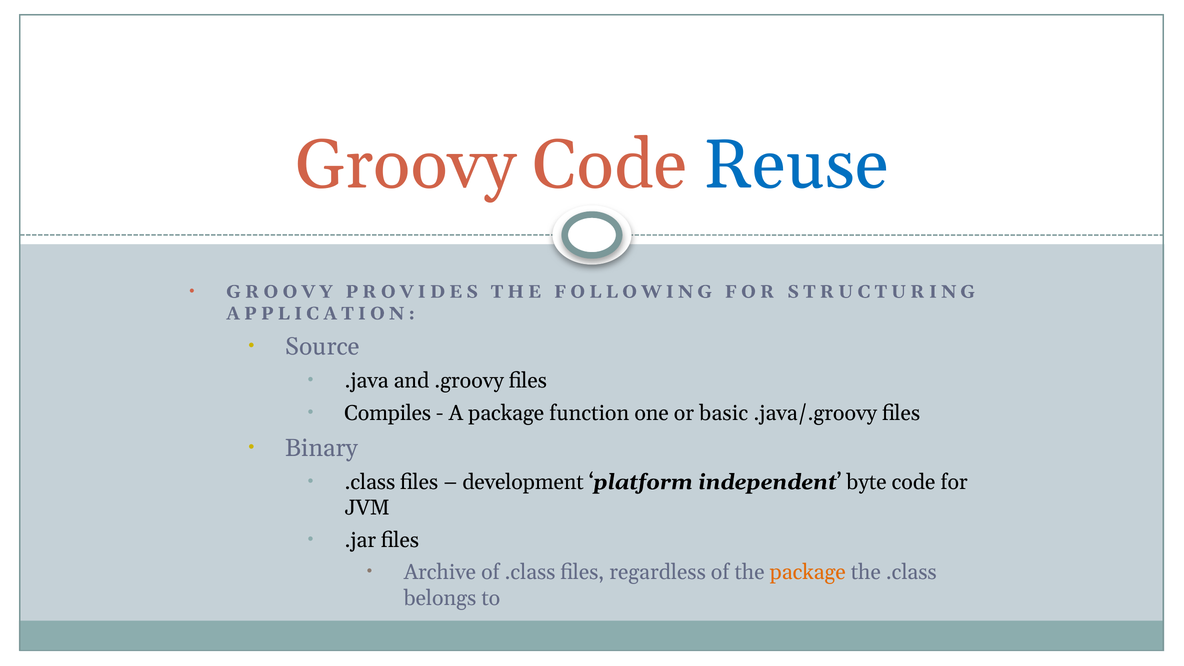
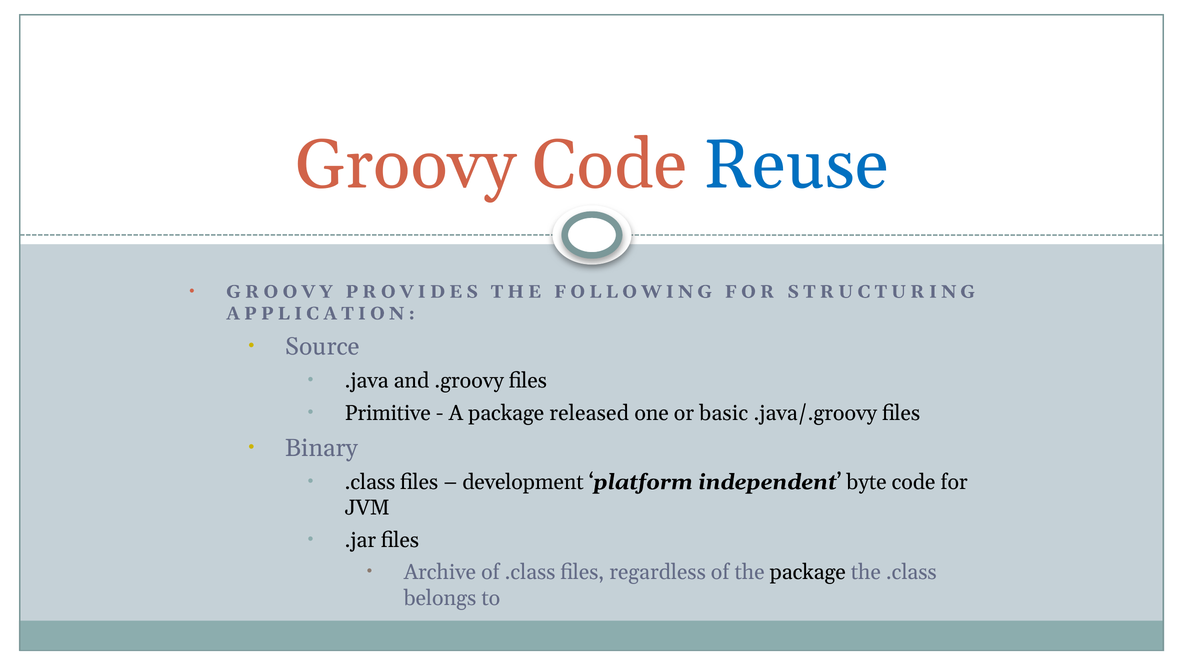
Compiles: Compiles -> Primitive
function: function -> released
package at (808, 572) colour: orange -> black
